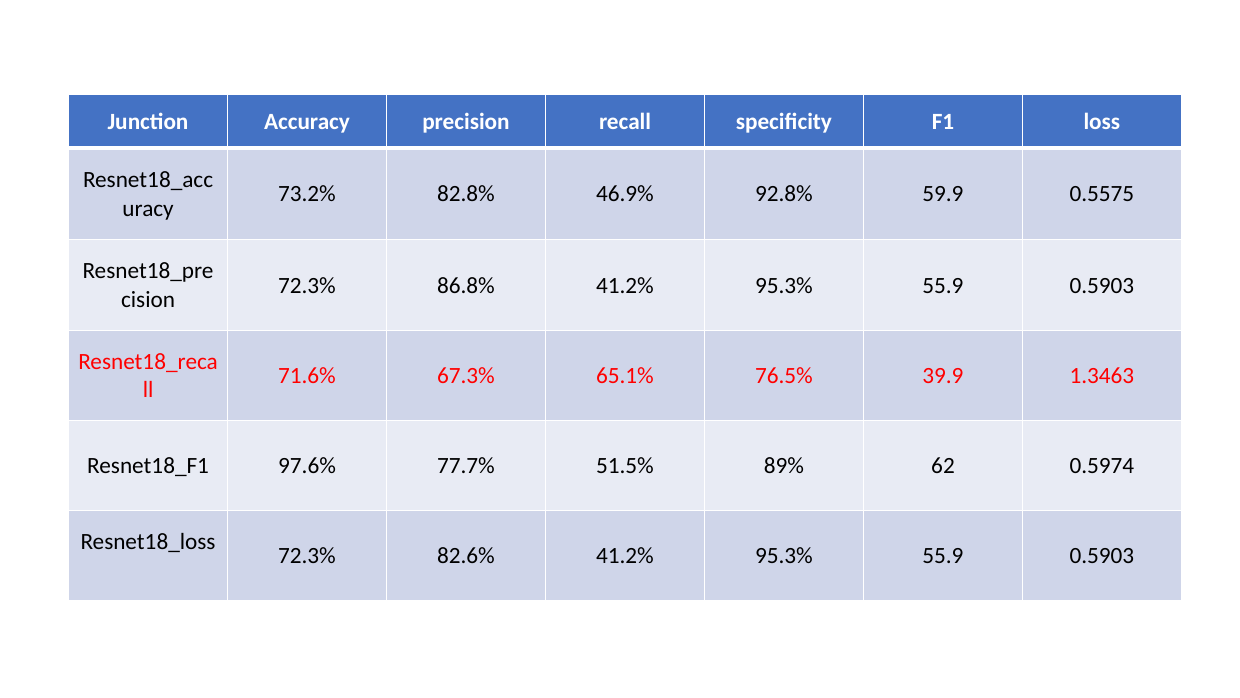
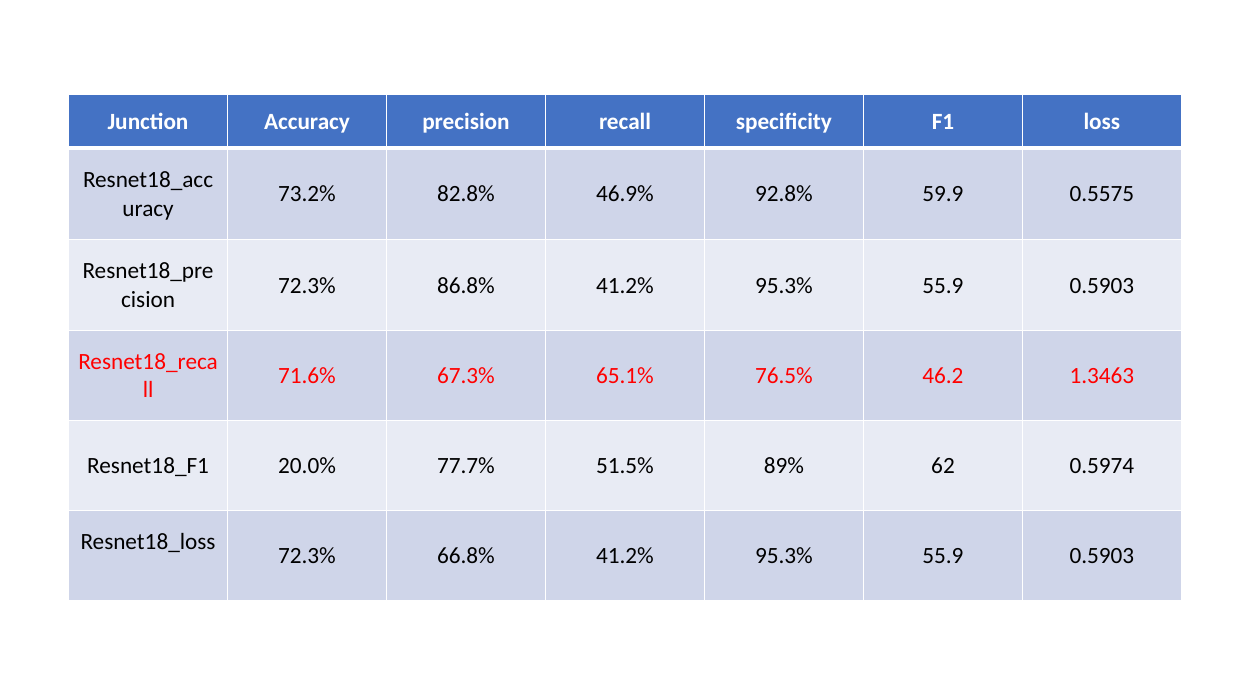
39.9: 39.9 -> 46.2
97.6%: 97.6% -> 20.0%
82.6%: 82.6% -> 66.8%
